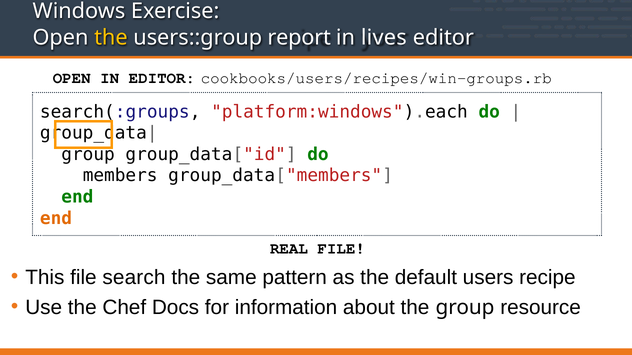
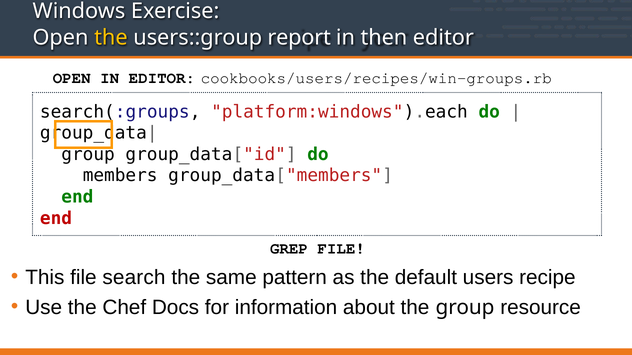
lives: lives -> then
end at (56, 219) colour: orange -> red
REAL: REAL -> GREP
